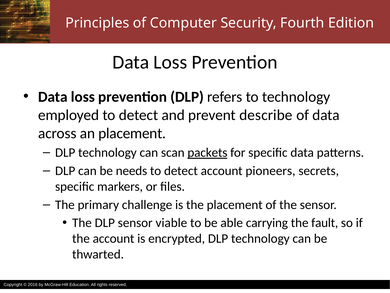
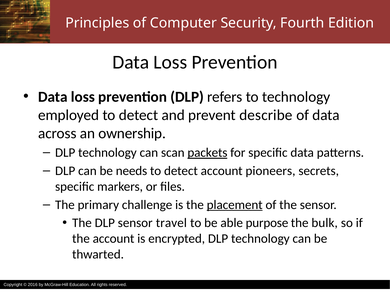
an placement: placement -> ownership
placement at (235, 204) underline: none -> present
viable: viable -> travel
carrying: carrying -> purpose
fault: fault -> bulk
